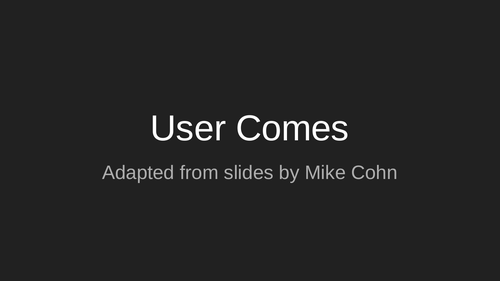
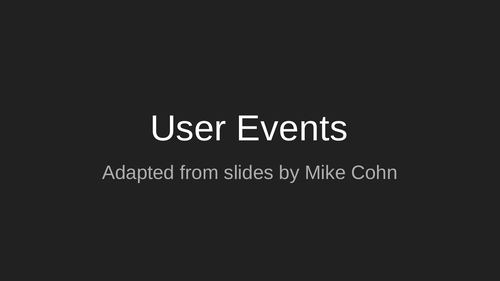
Comes: Comes -> Events
